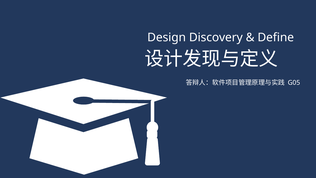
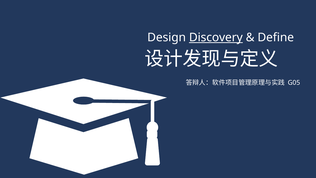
Discovery underline: none -> present
